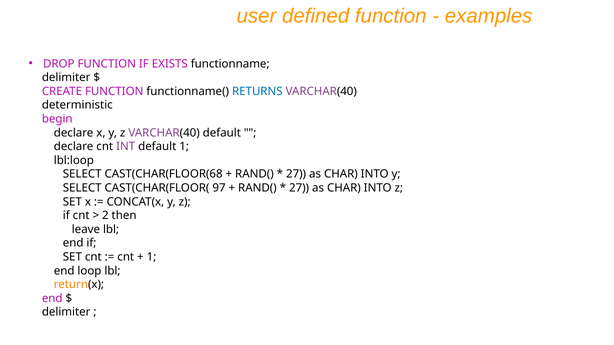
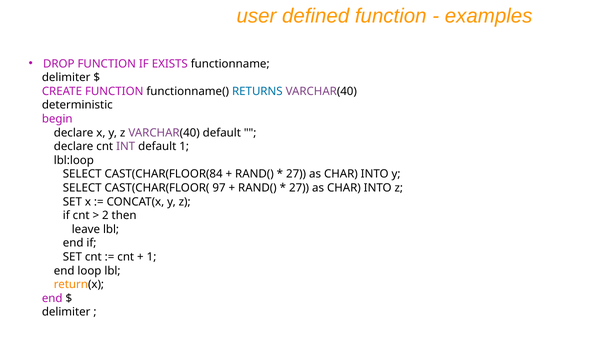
CAST(CHAR(FLOOR(68: CAST(CHAR(FLOOR(68 -> CAST(CHAR(FLOOR(84
